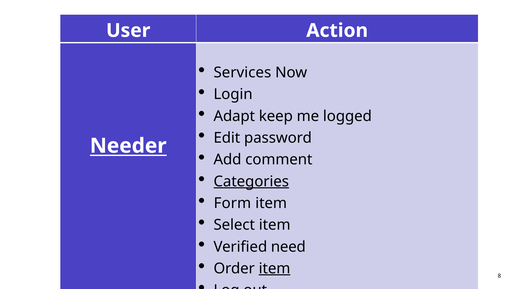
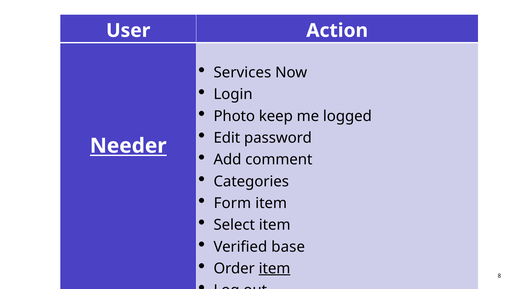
Adapt: Adapt -> Photo
Categories underline: present -> none
need: need -> base
